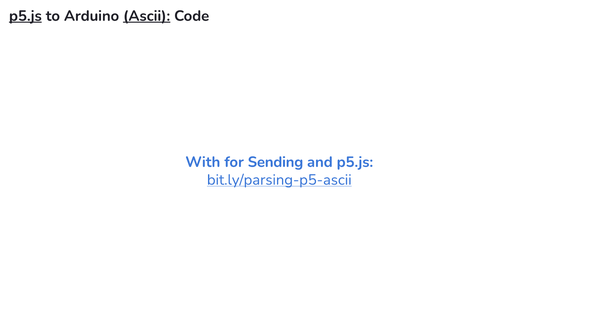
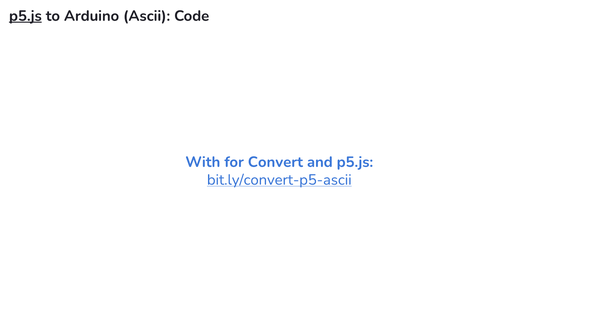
Ascii underline: present -> none
Sending: Sending -> Convert
bit.ly/parsing-p5-ascii: bit.ly/parsing-p5-ascii -> bit.ly/convert-p5-ascii
